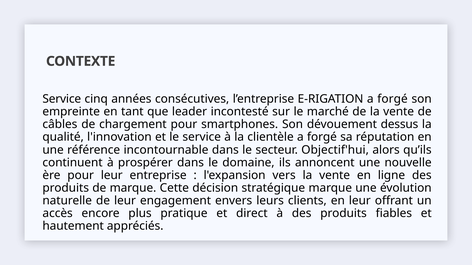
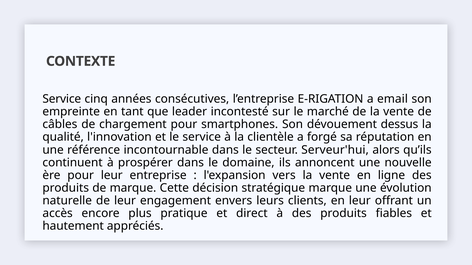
E-RIGATION a forgé: forgé -> email
Objectif'hui: Objectif'hui -> Serveur'hui
